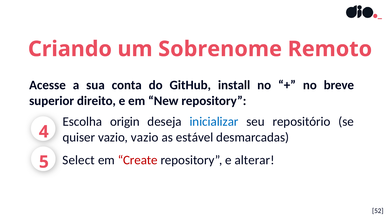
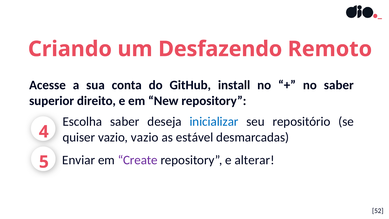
Sobrenome: Sobrenome -> Desfazendo
no breve: breve -> saber
Escolha origin: origin -> saber
Select: Select -> Enviar
Create colour: red -> purple
